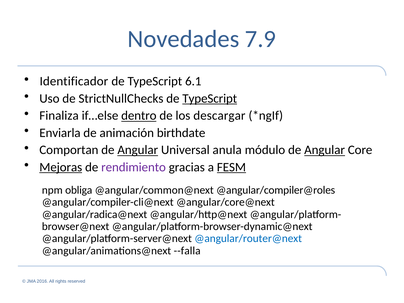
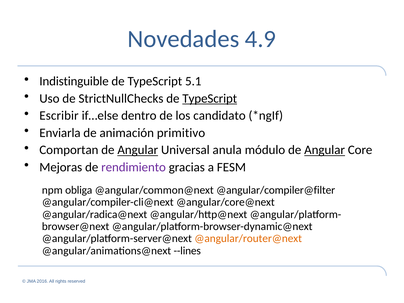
7.9: 7.9 -> 4.9
Identificador: Identificador -> Indistinguible
6.1: 6.1 -> 5.1
Finaliza: Finaliza -> Escribir
dentro underline: present -> none
descargar: descargar -> candidato
birthdate: birthdate -> primitivo
Mejoras underline: present -> none
FESM underline: present -> none
@angular/compiler@roles: @angular/compiler@roles -> @angular/compiler@filter
@angular/router@next colour: blue -> orange
--falla: --falla -> --lines
